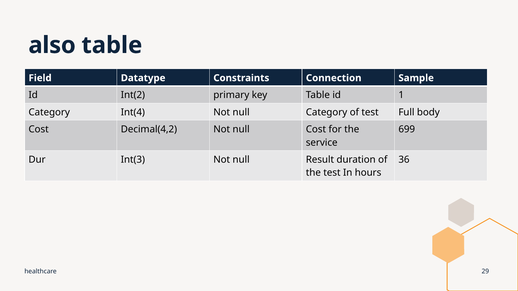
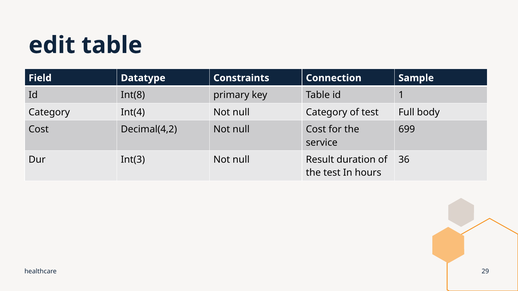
also: also -> edit
Int(2: Int(2 -> Int(8
